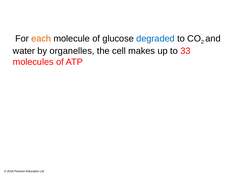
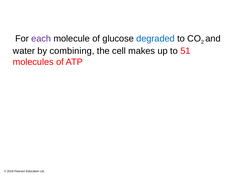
each colour: orange -> purple
organelles: organelles -> combining
33: 33 -> 51
